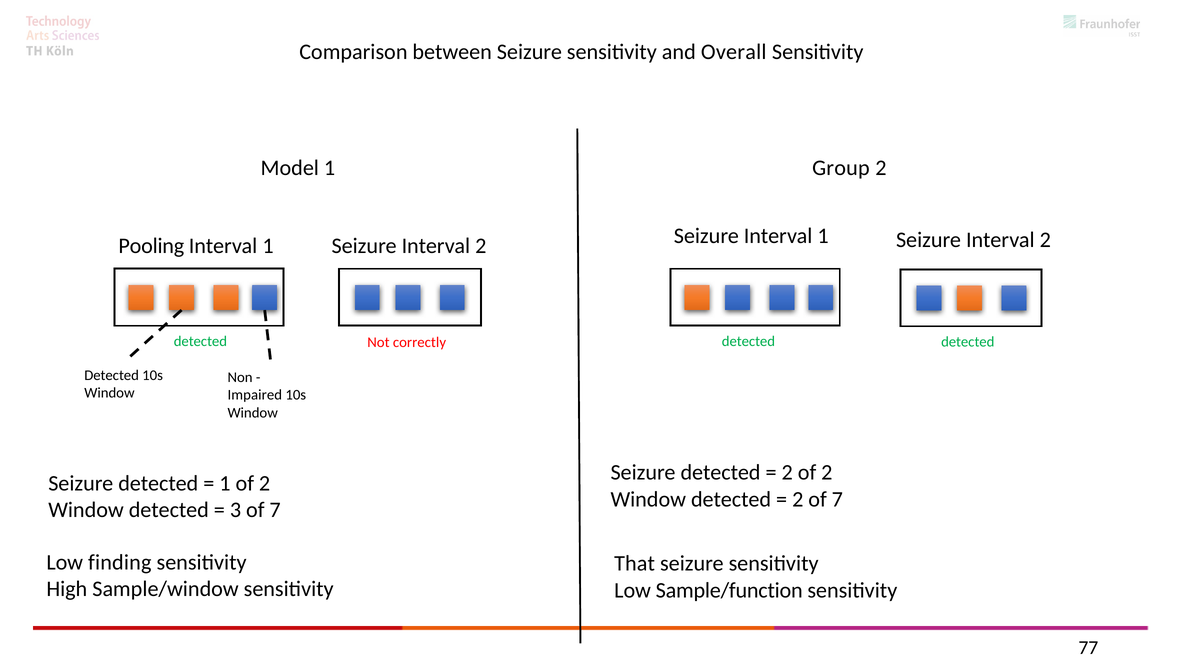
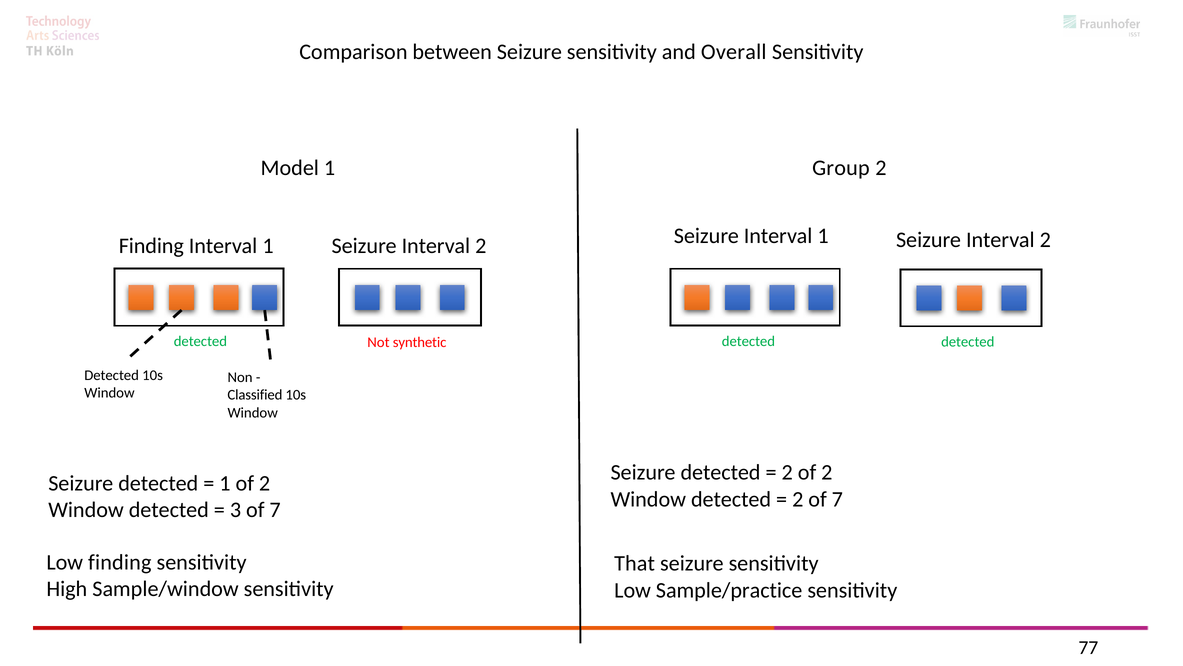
Pooling at (151, 246): Pooling -> Finding
correctly: correctly -> synthetic
Impaired: Impaired -> Classified
Sample/function: Sample/function -> Sample/practice
